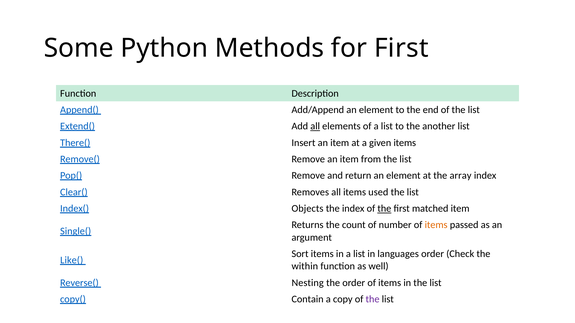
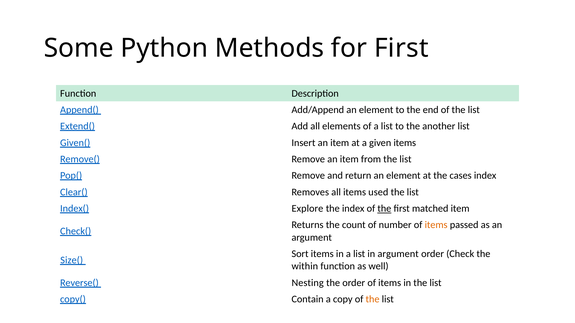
all at (315, 126) underline: present -> none
There(: There( -> Given(
array: array -> cases
Objects: Objects -> Explore
Single(: Single( -> Check(
in languages: languages -> argument
Like(: Like( -> Size(
the at (373, 300) colour: purple -> orange
